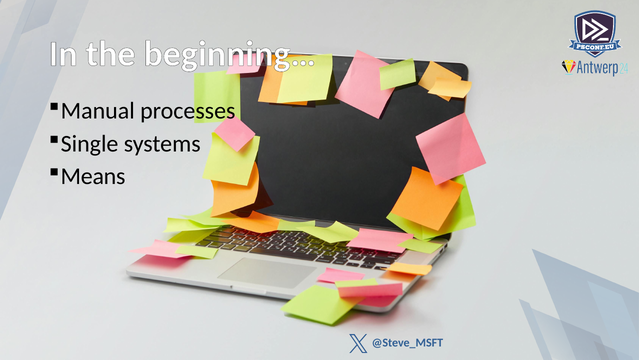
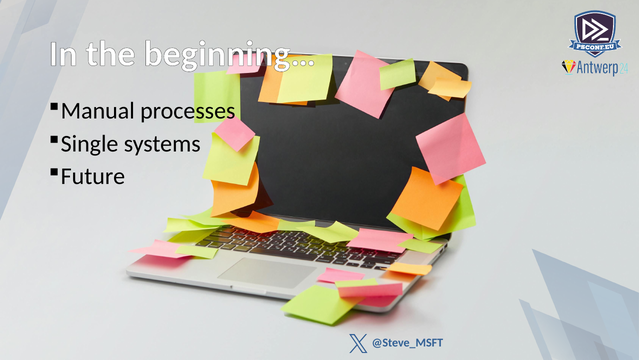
Means: Means -> Future
